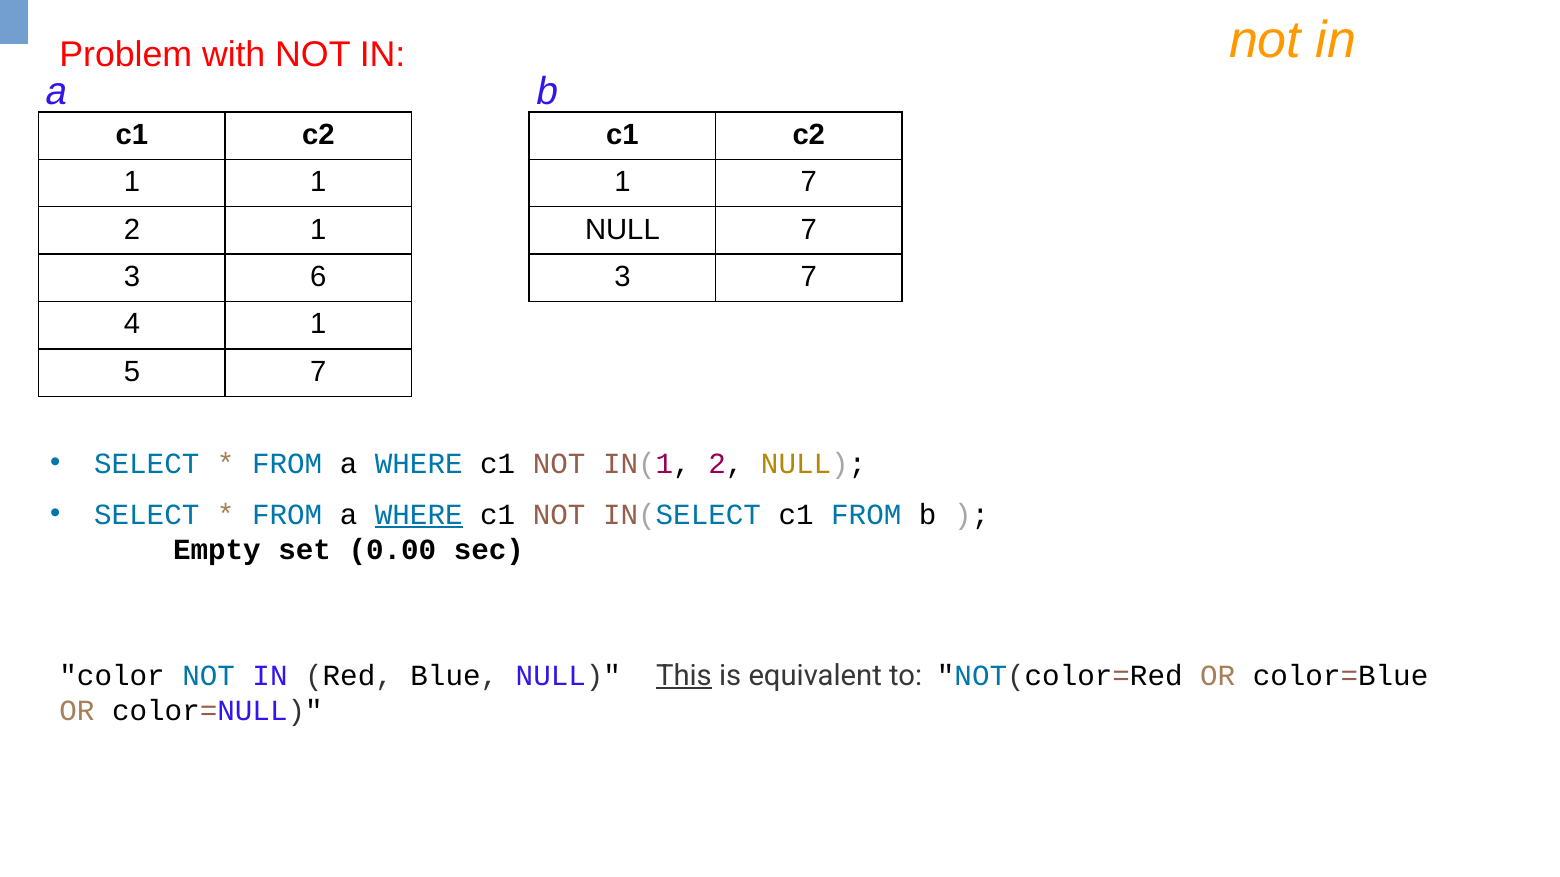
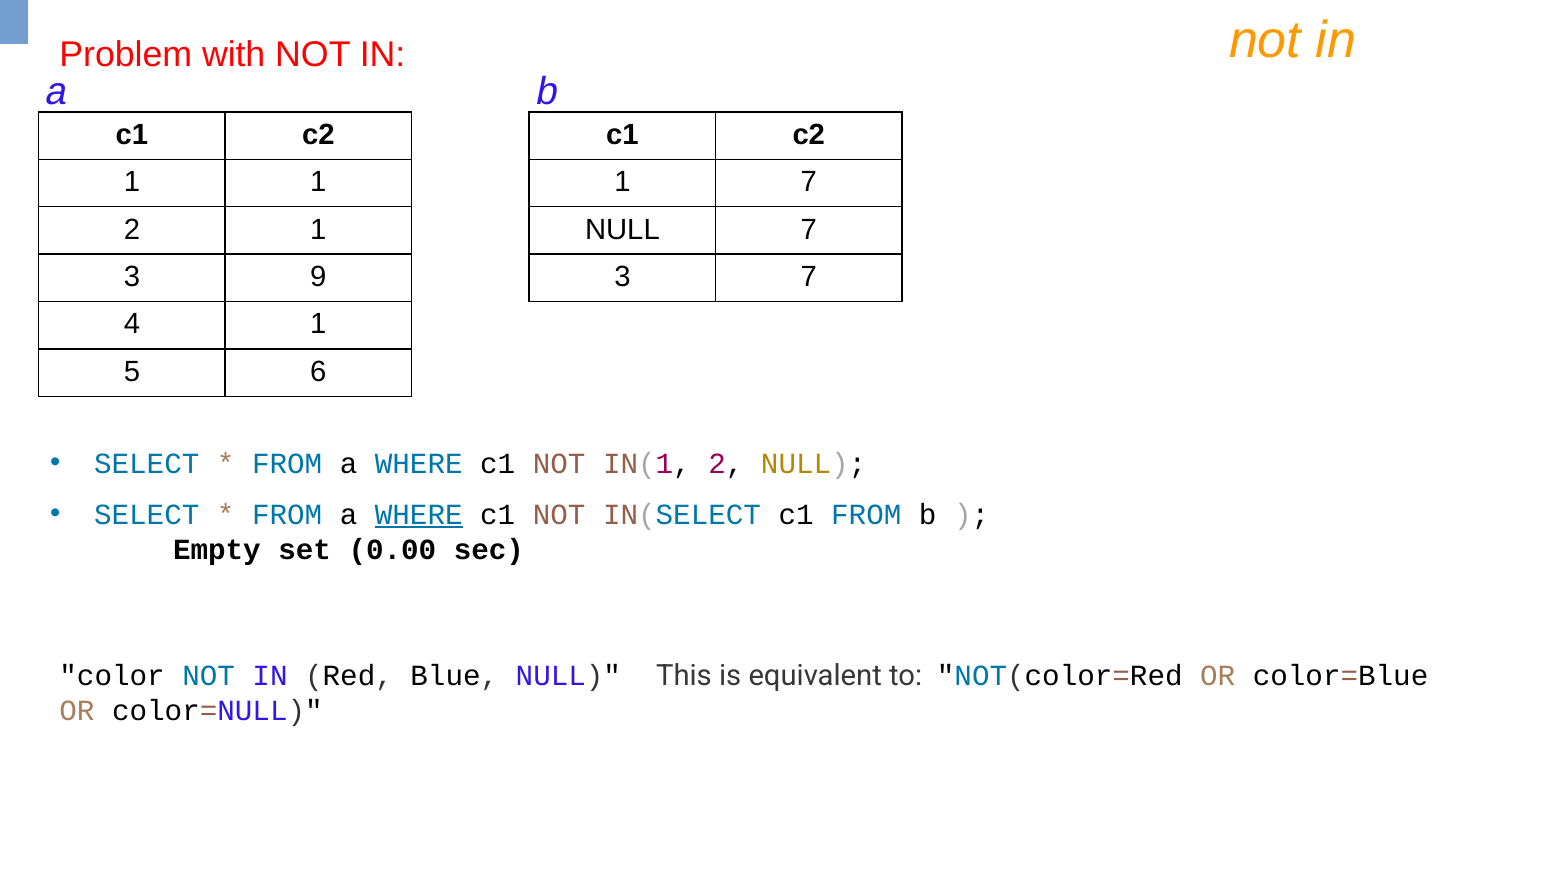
6: 6 -> 9
5 7: 7 -> 6
This underline: present -> none
